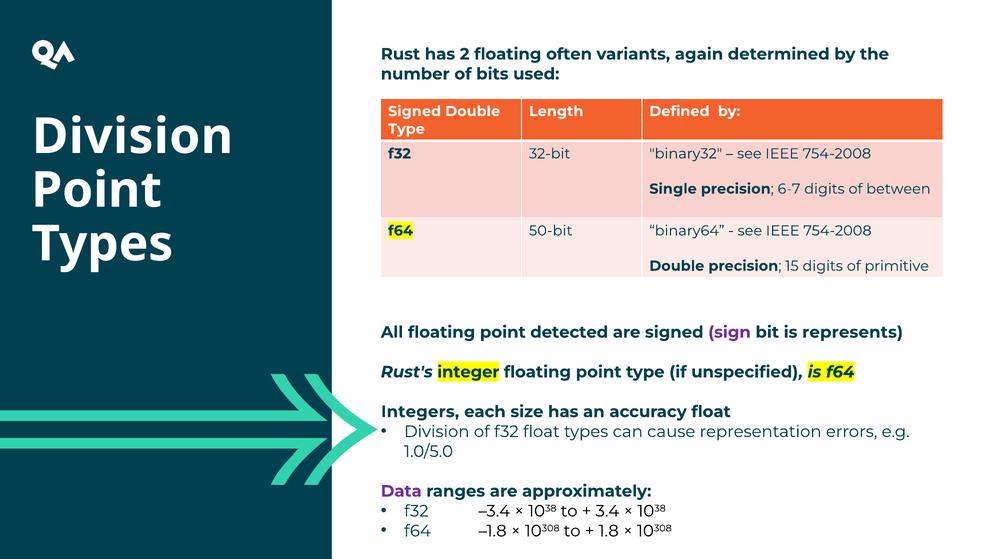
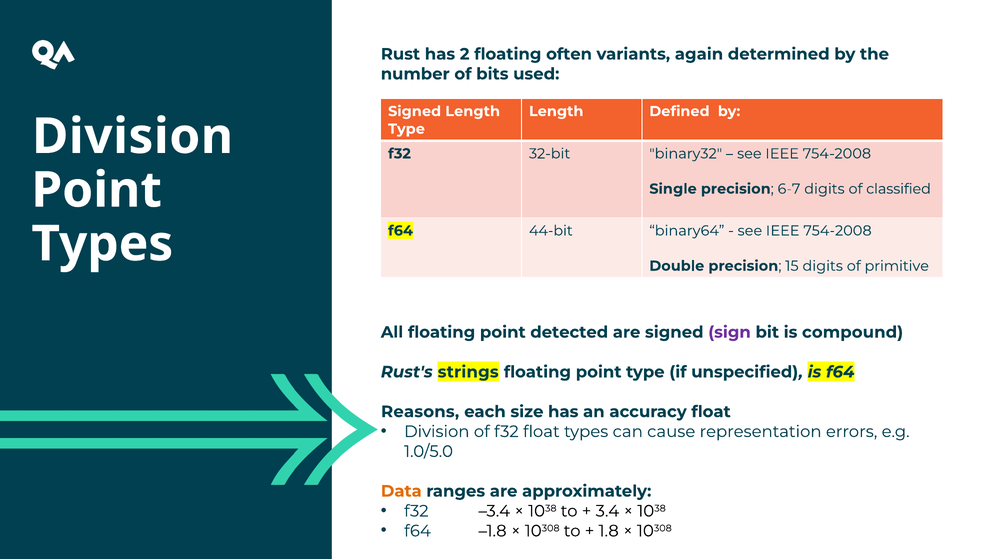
Signed Double: Double -> Length
between: between -> classified
50-bit: 50-bit -> 44-bit
represents: represents -> compound
integer: integer -> strings
Integers: Integers -> Reasons
Data colour: purple -> orange
